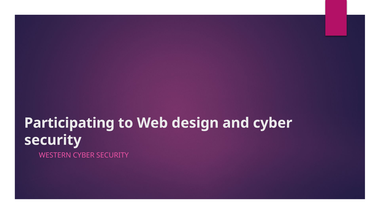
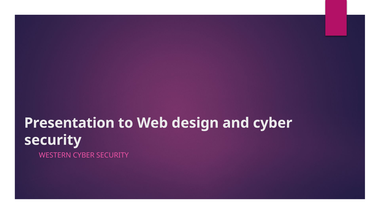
Participating: Participating -> Presentation
